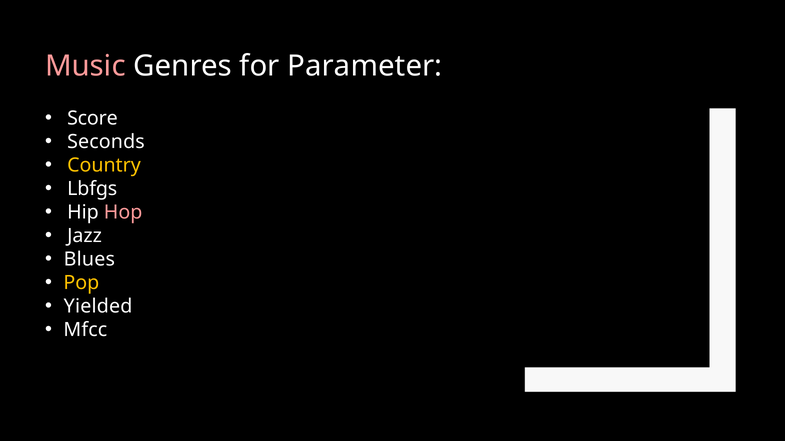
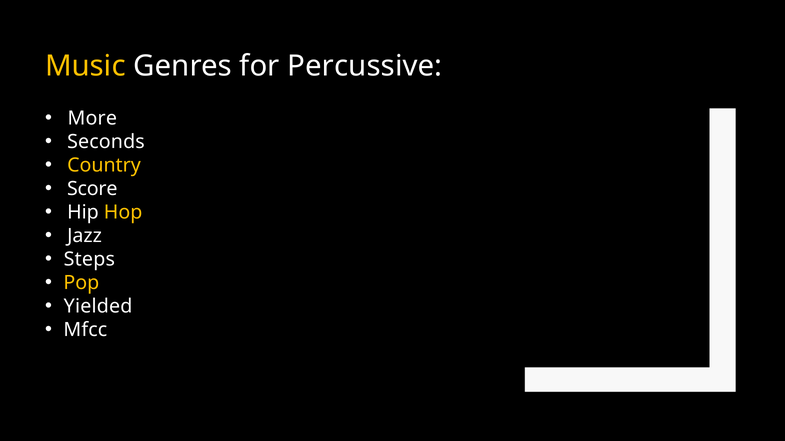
Music colour: pink -> yellow
Parameter: Parameter -> Percussive
Score: Score -> More
Lbfgs: Lbfgs -> Score
Hop colour: pink -> yellow
Blues: Blues -> Steps
